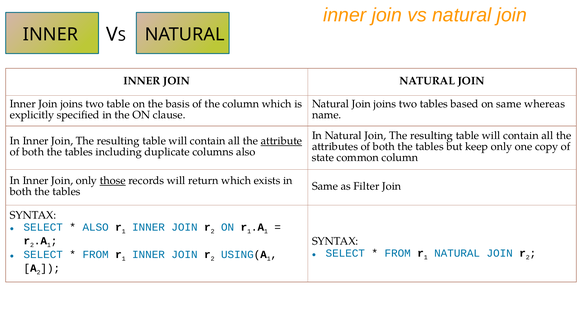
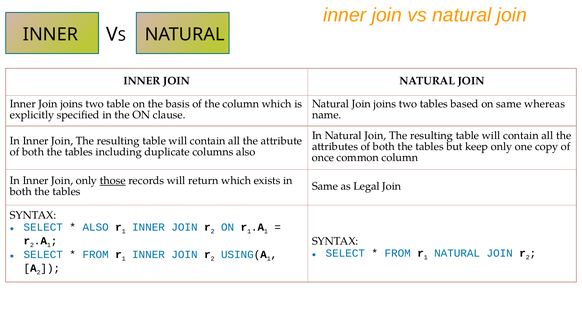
attribute underline: present -> none
state: state -> once
Filter: Filter -> Legal
